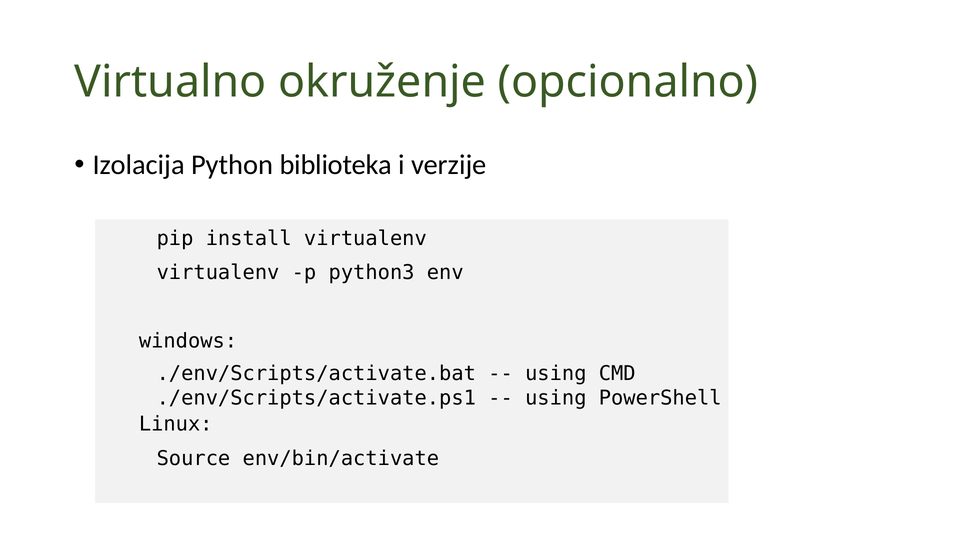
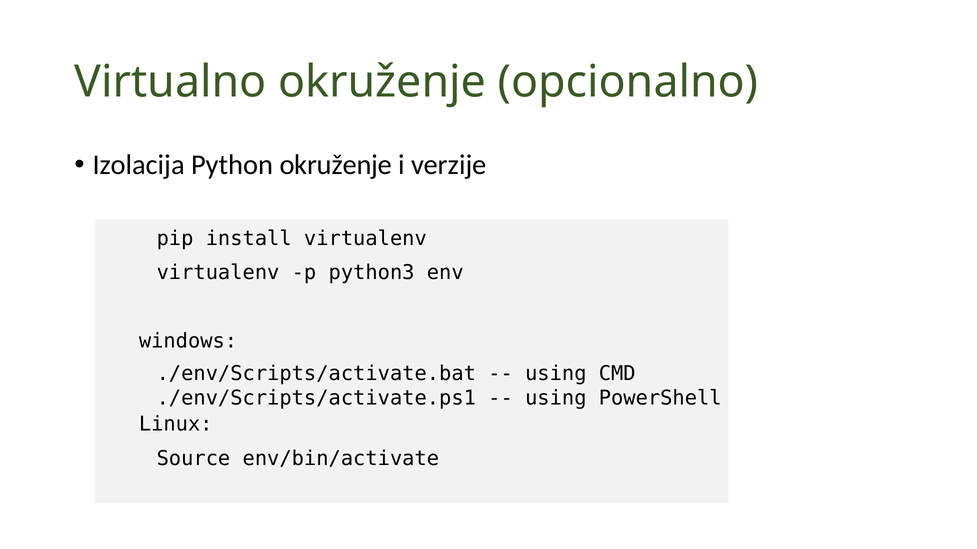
Python biblioteka: biblioteka -> okruženje
